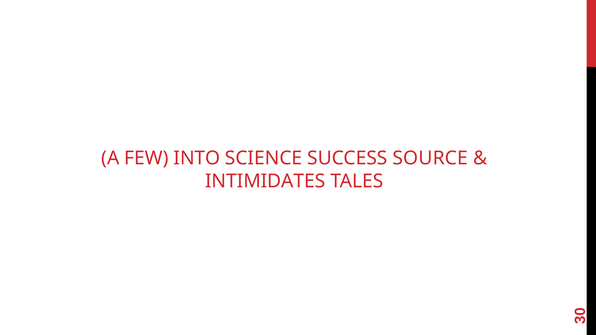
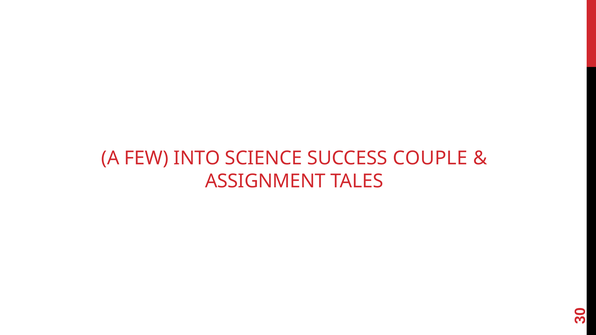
SOURCE: SOURCE -> COUPLE
INTIMIDATES: INTIMIDATES -> ASSIGNMENT
